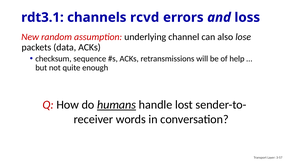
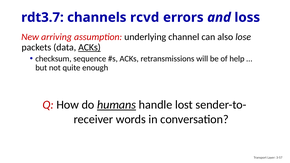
rdt3.1: rdt3.1 -> rdt3.7
random: random -> arriving
ACKs at (89, 47) underline: none -> present
